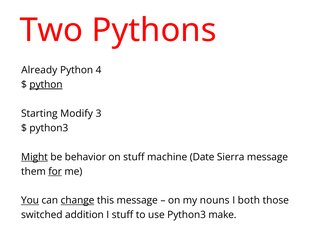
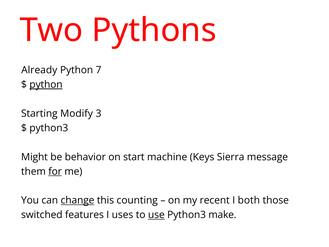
4: 4 -> 7
Might underline: present -> none
on stuff: stuff -> start
Date: Date -> Keys
You underline: present -> none
this message: message -> counting
nouns: nouns -> recent
addition: addition -> features
I stuff: stuff -> uses
use underline: none -> present
